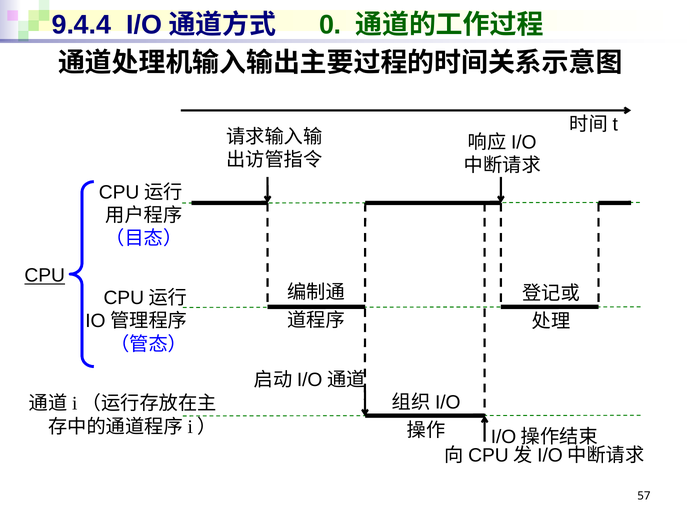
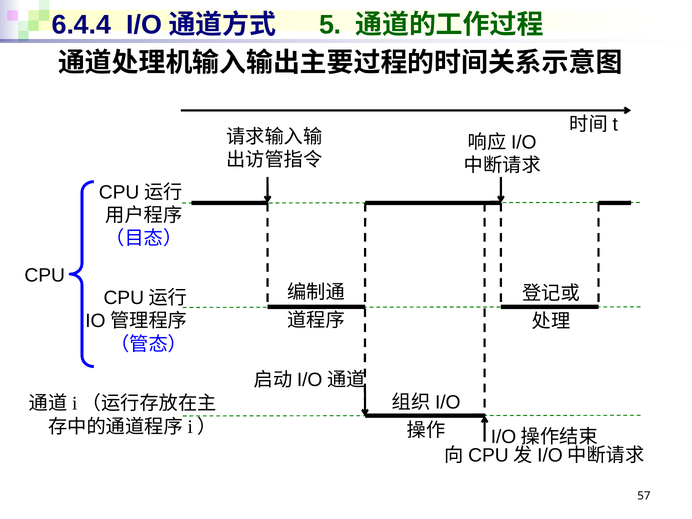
9.4.4: 9.4.4 -> 6.4.4
0: 0 -> 5
CPU underline: present -> none
